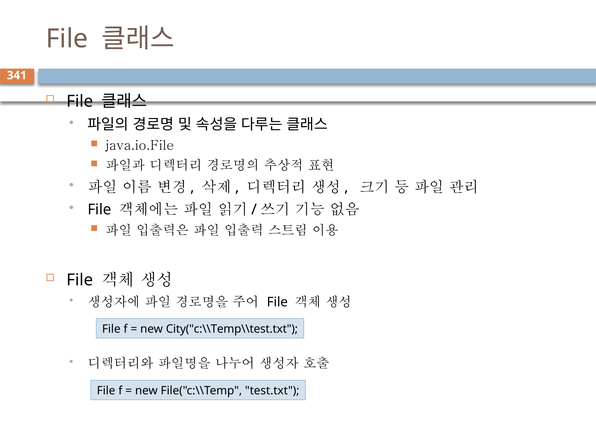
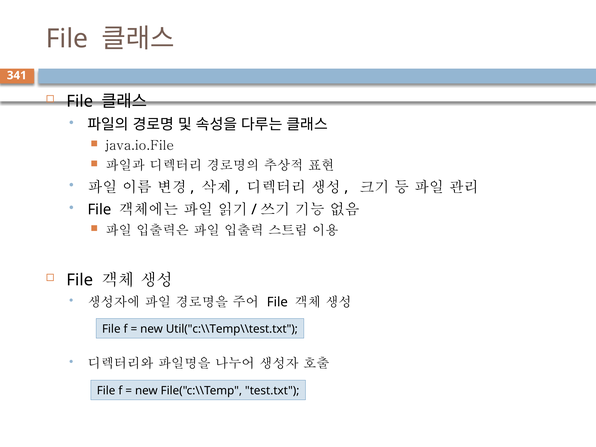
City("c:\\Temp\\test.txt: City("c:\\Temp\\test.txt -> Util("c:\\Temp\\test.txt
